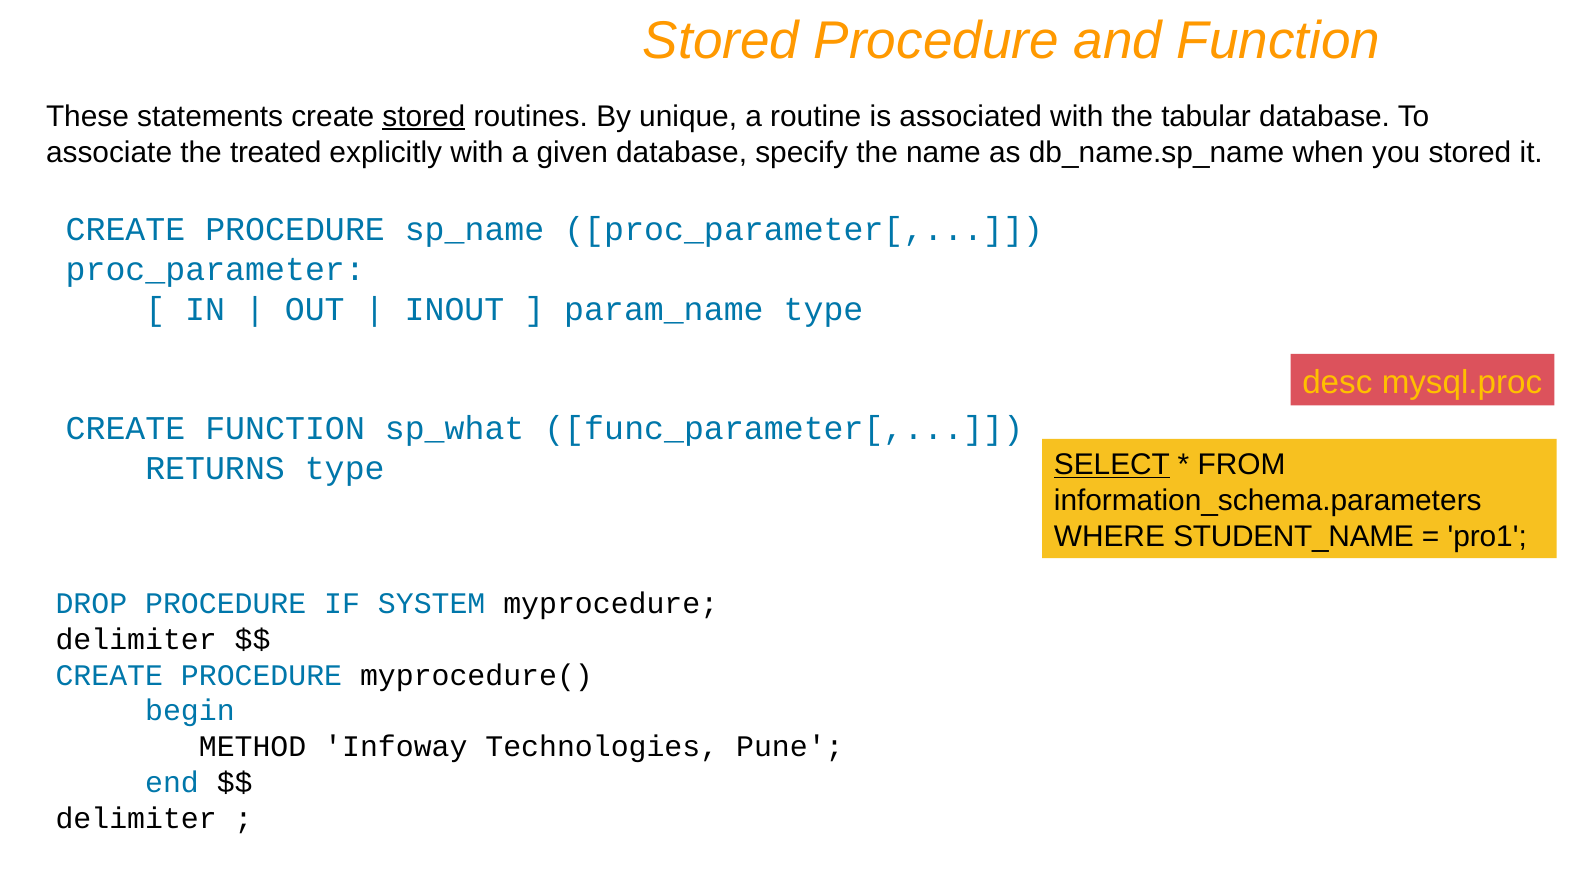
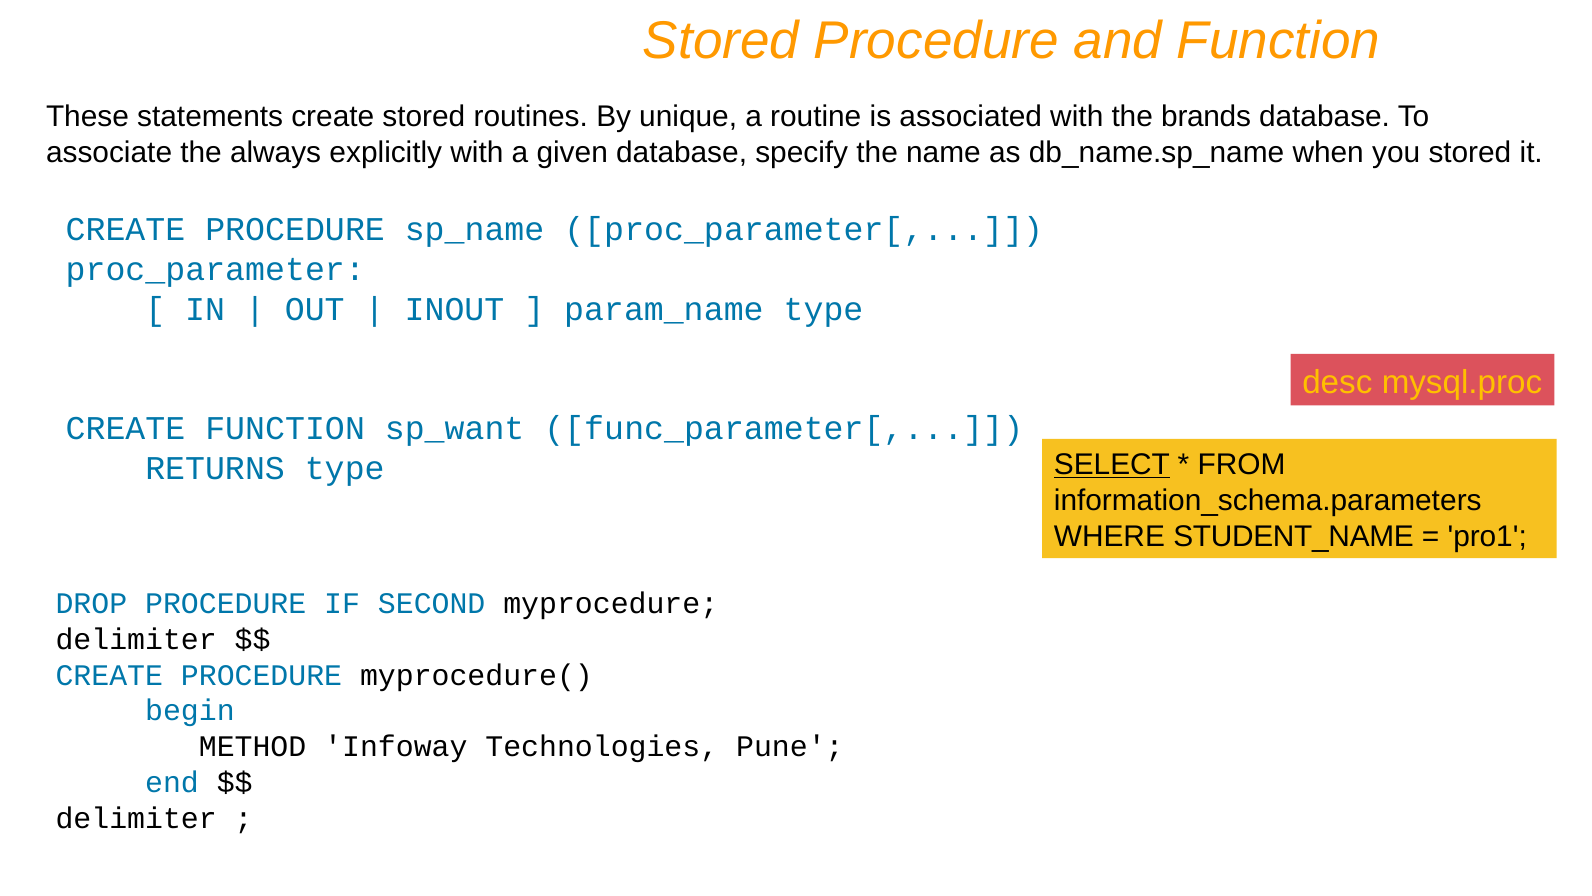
stored at (424, 116) underline: present -> none
tabular: tabular -> brands
treated: treated -> always
sp_what: sp_what -> sp_want
SYSTEM: SYSTEM -> SECOND
